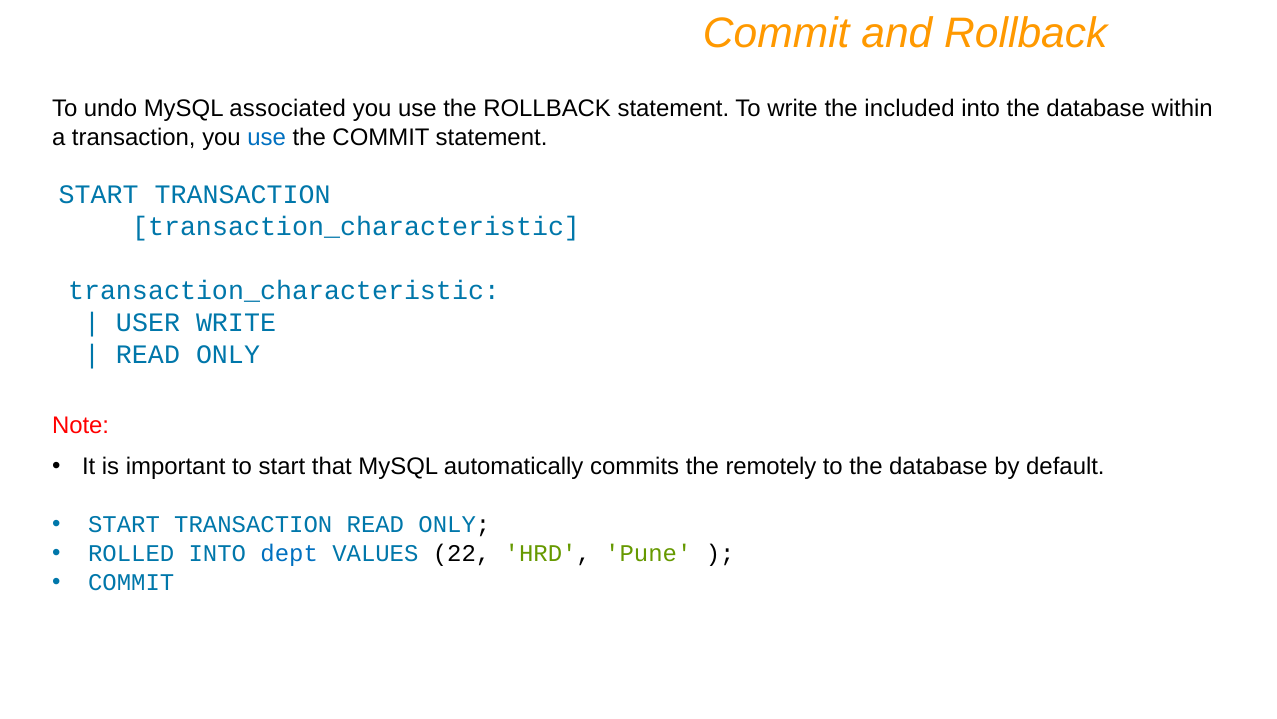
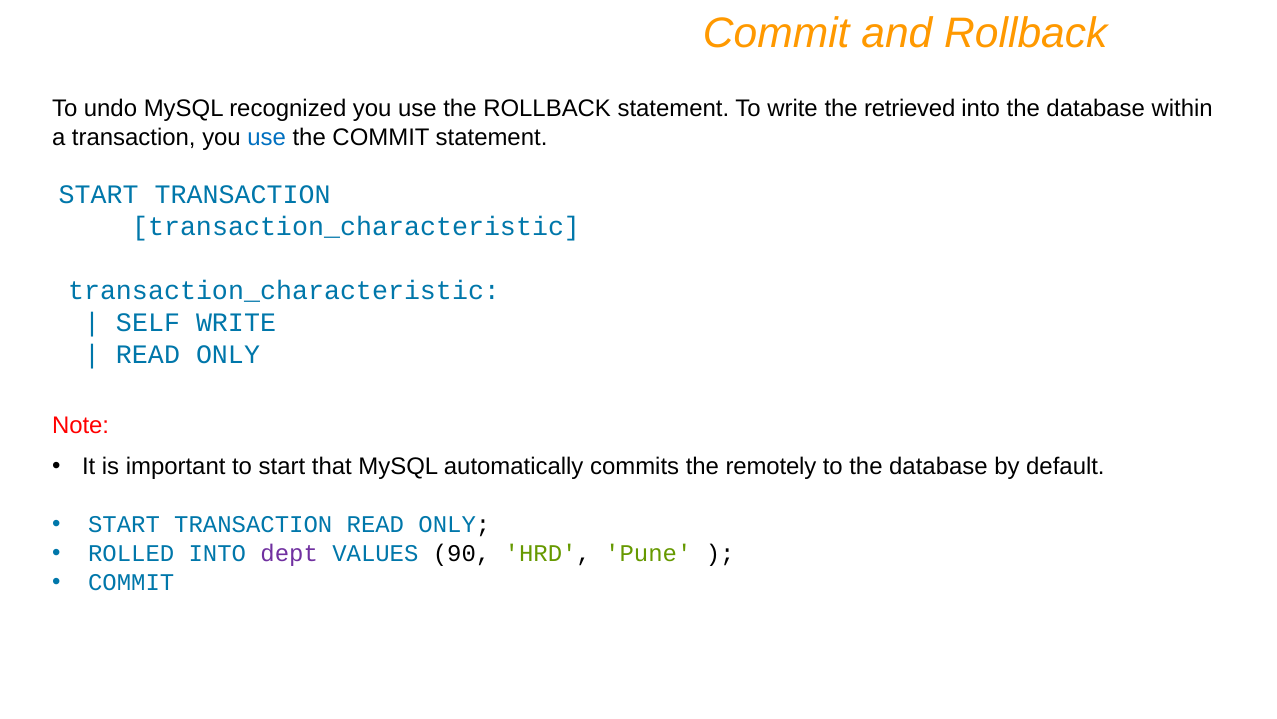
associated: associated -> recognized
included: included -> retrieved
USER: USER -> SELF
dept colour: blue -> purple
22: 22 -> 90
